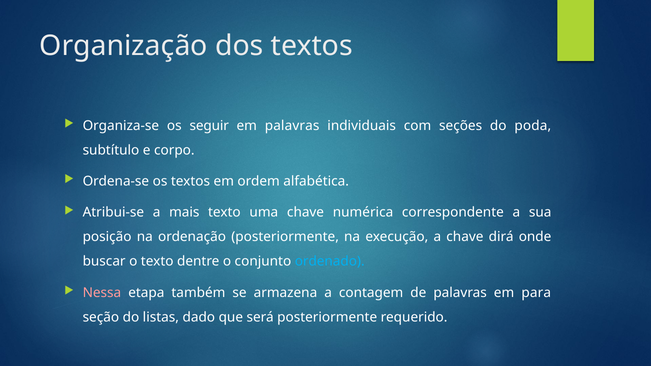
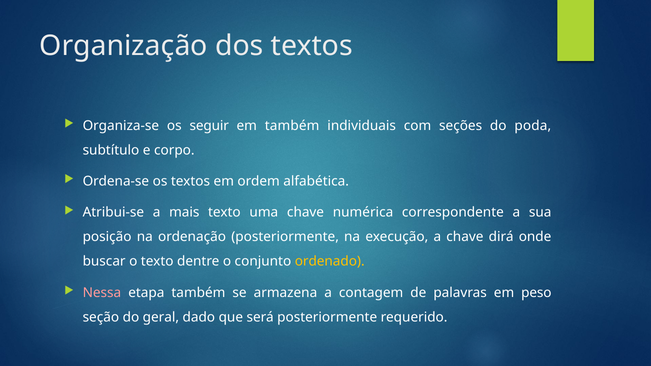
em palavras: palavras -> também
ordenado colour: light blue -> yellow
para: para -> peso
listas: listas -> geral
